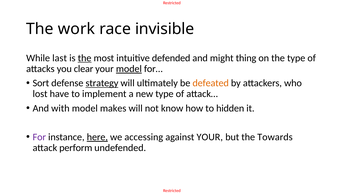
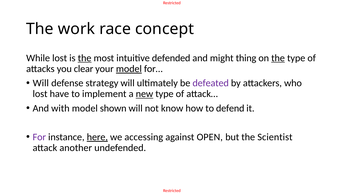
invisible: invisible -> concept
While last: last -> lost
the at (278, 58) underline: none -> present
Sort at (41, 83): Sort -> Will
strategy underline: present -> none
defeated colour: orange -> purple
new underline: none -> present
makes: makes -> shown
hidden: hidden -> defend
against YOUR: YOUR -> OPEN
Towards: Towards -> Scientist
perform: perform -> another
